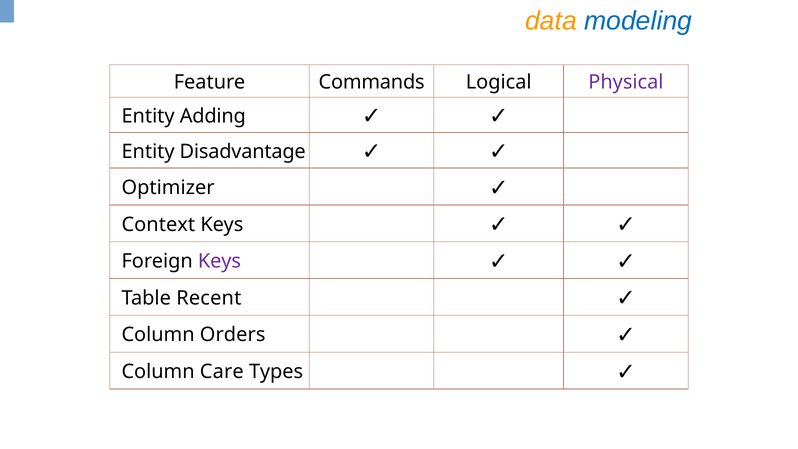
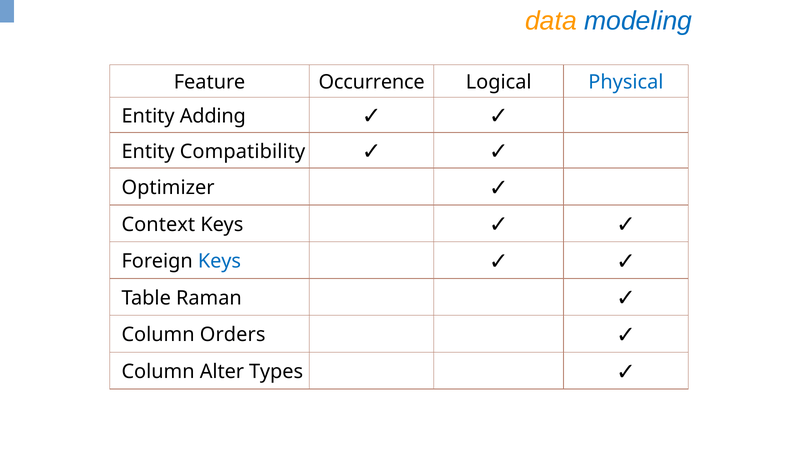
Commands: Commands -> Occurrence
Physical colour: purple -> blue
Disadvantage: Disadvantage -> Compatibility
Keys at (219, 261) colour: purple -> blue
Recent: Recent -> Raman
Care: Care -> Alter
